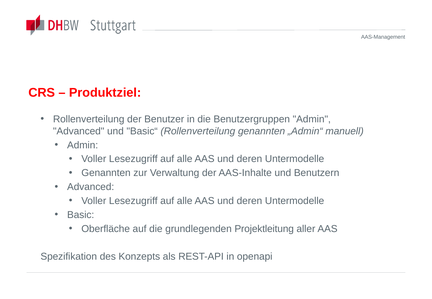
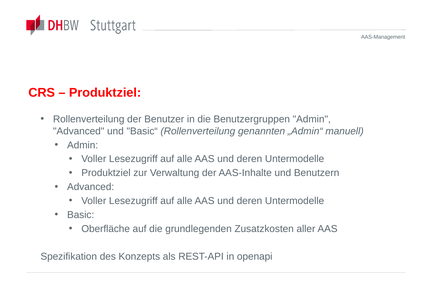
Genannten at (106, 173): Genannten -> Produktziel
Projektleitung: Projektleitung -> Zusatzkosten
